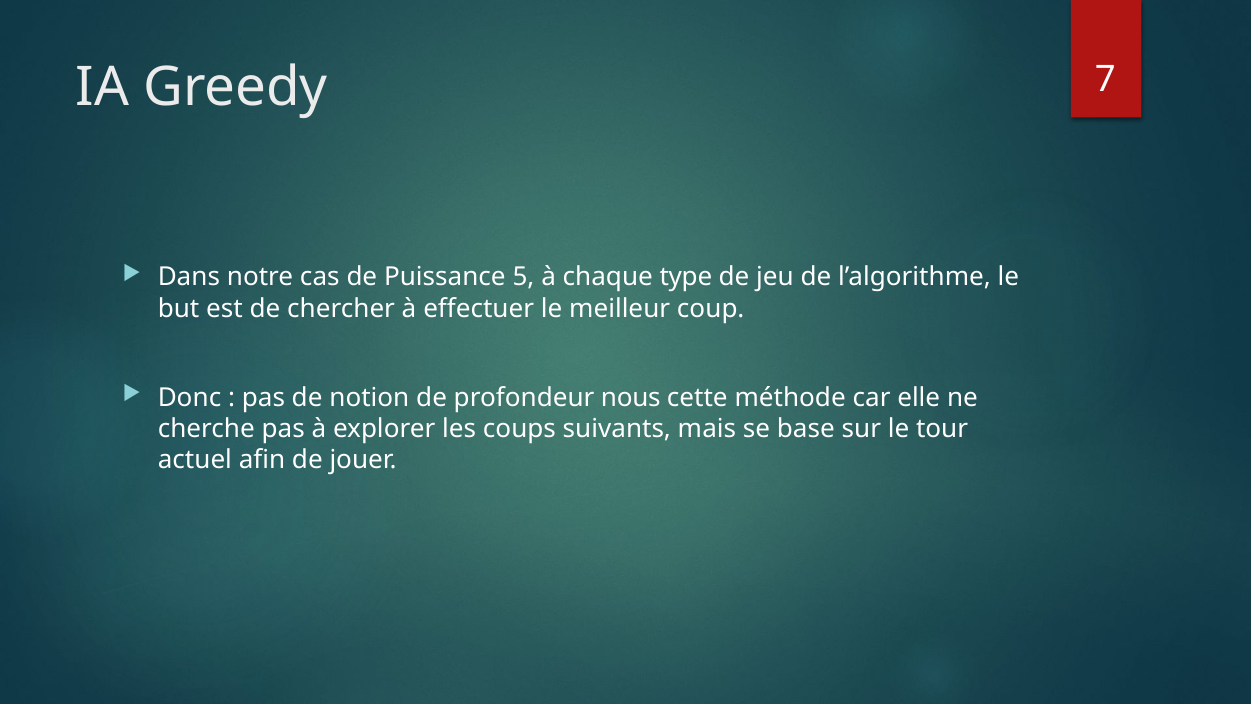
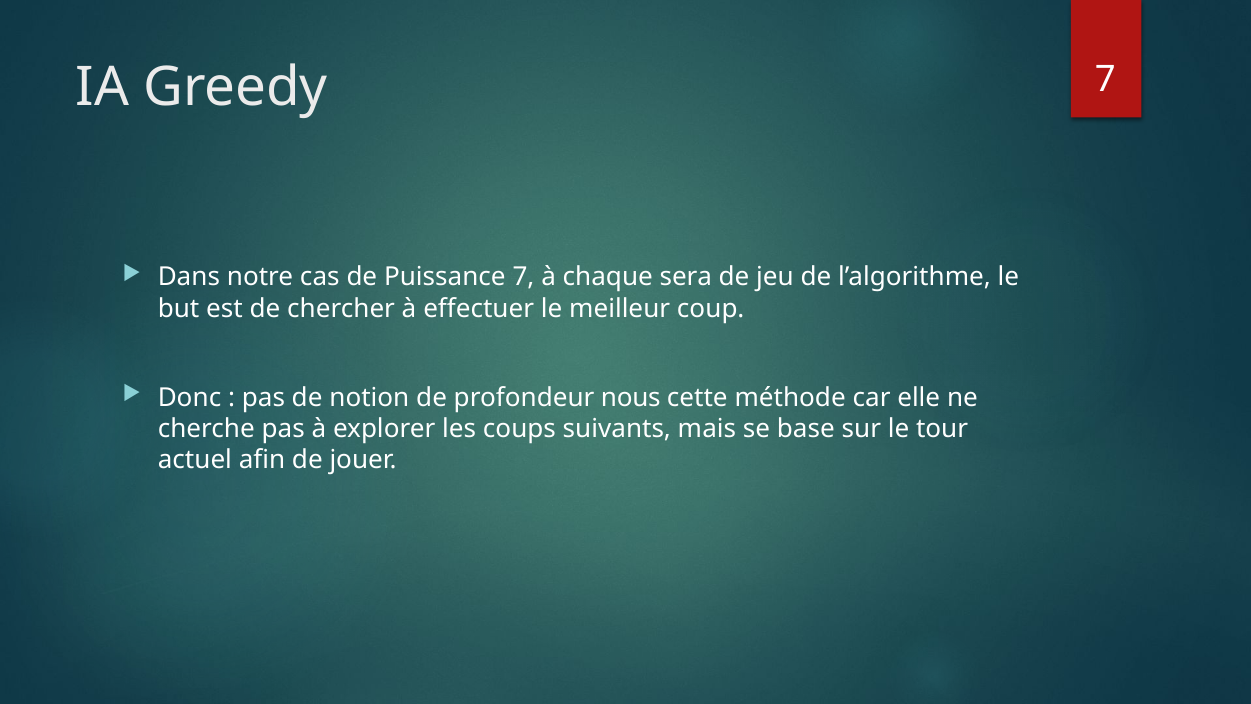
Puissance 5: 5 -> 7
type: type -> sera
